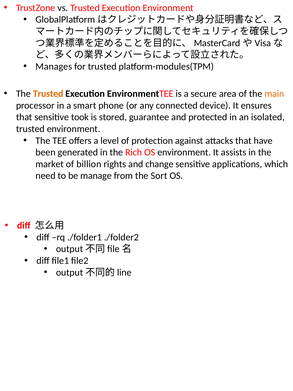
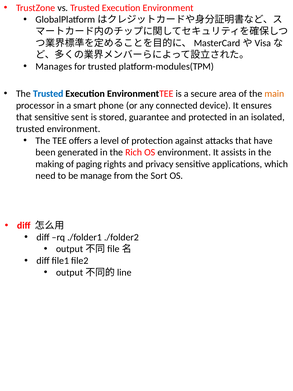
Trusted at (48, 94) colour: orange -> blue
took: took -> sent
market: market -> making
billion: billion -> paging
change: change -> privacy
